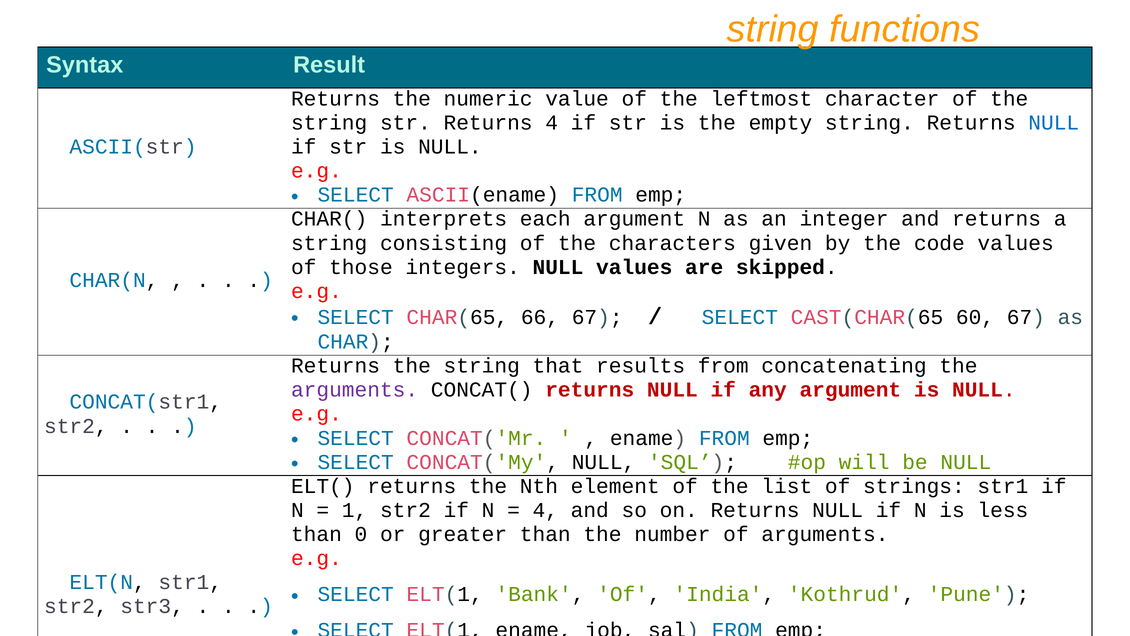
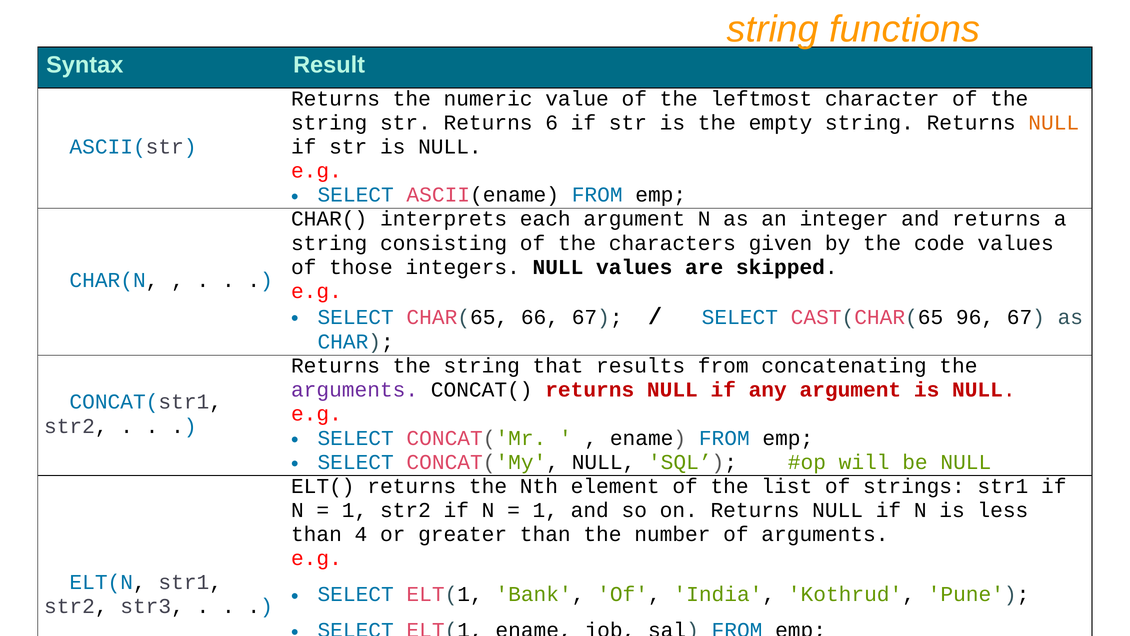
Returns 4: 4 -> 6
NULL at (1054, 123) colour: blue -> orange
60: 60 -> 96
4 at (545, 510): 4 -> 1
0: 0 -> 4
